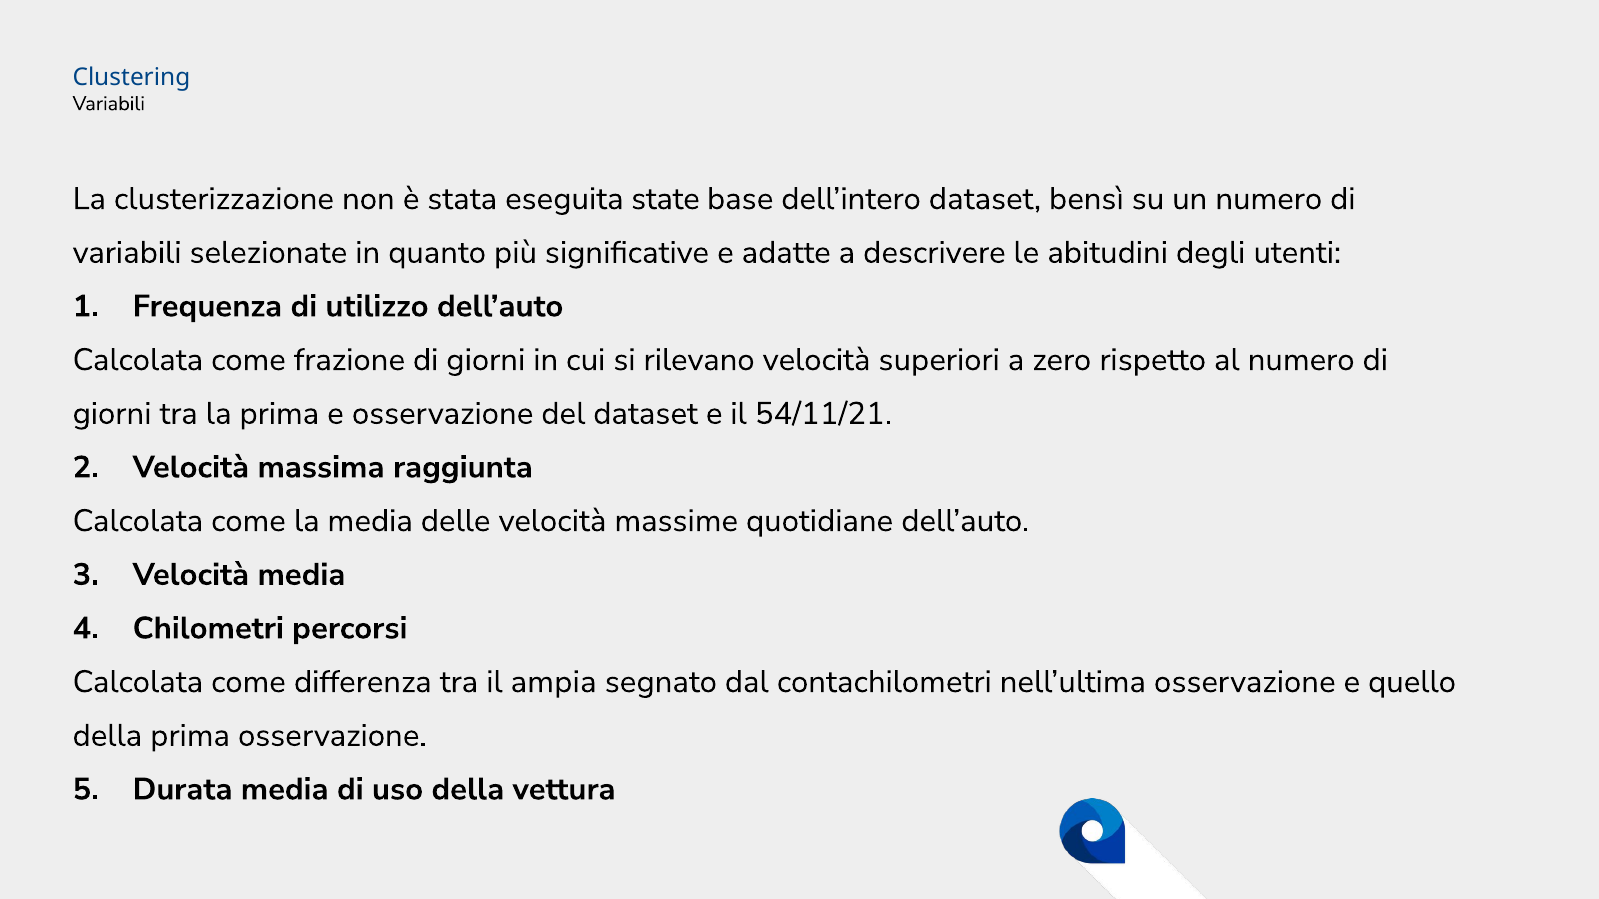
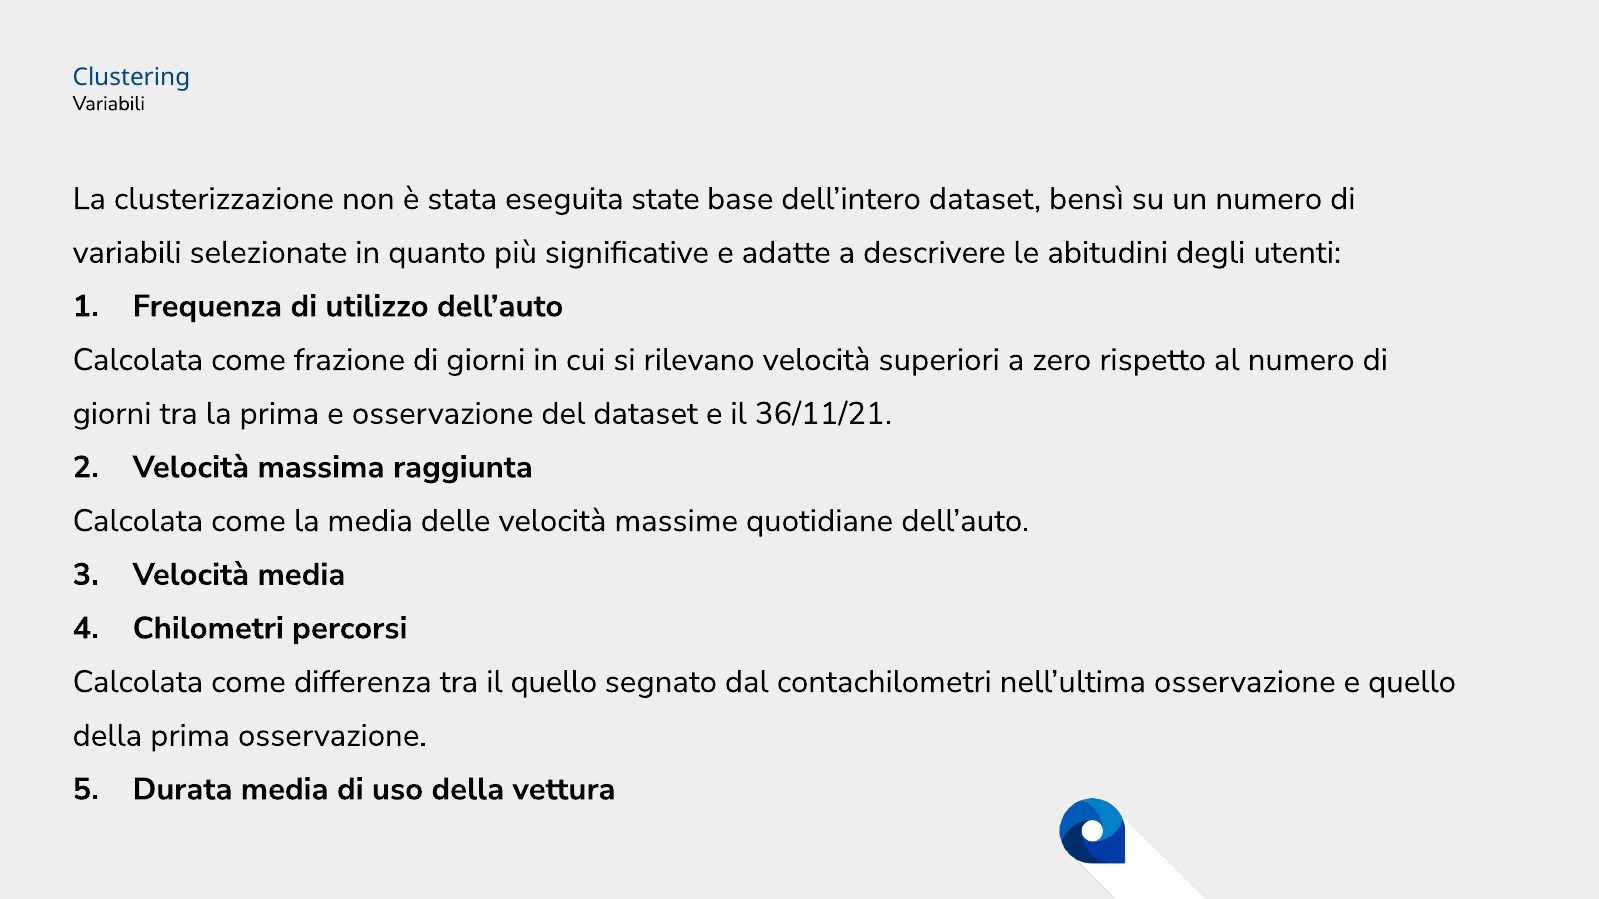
54/11/21: 54/11/21 -> 36/11/21
il ampia: ampia -> quello
